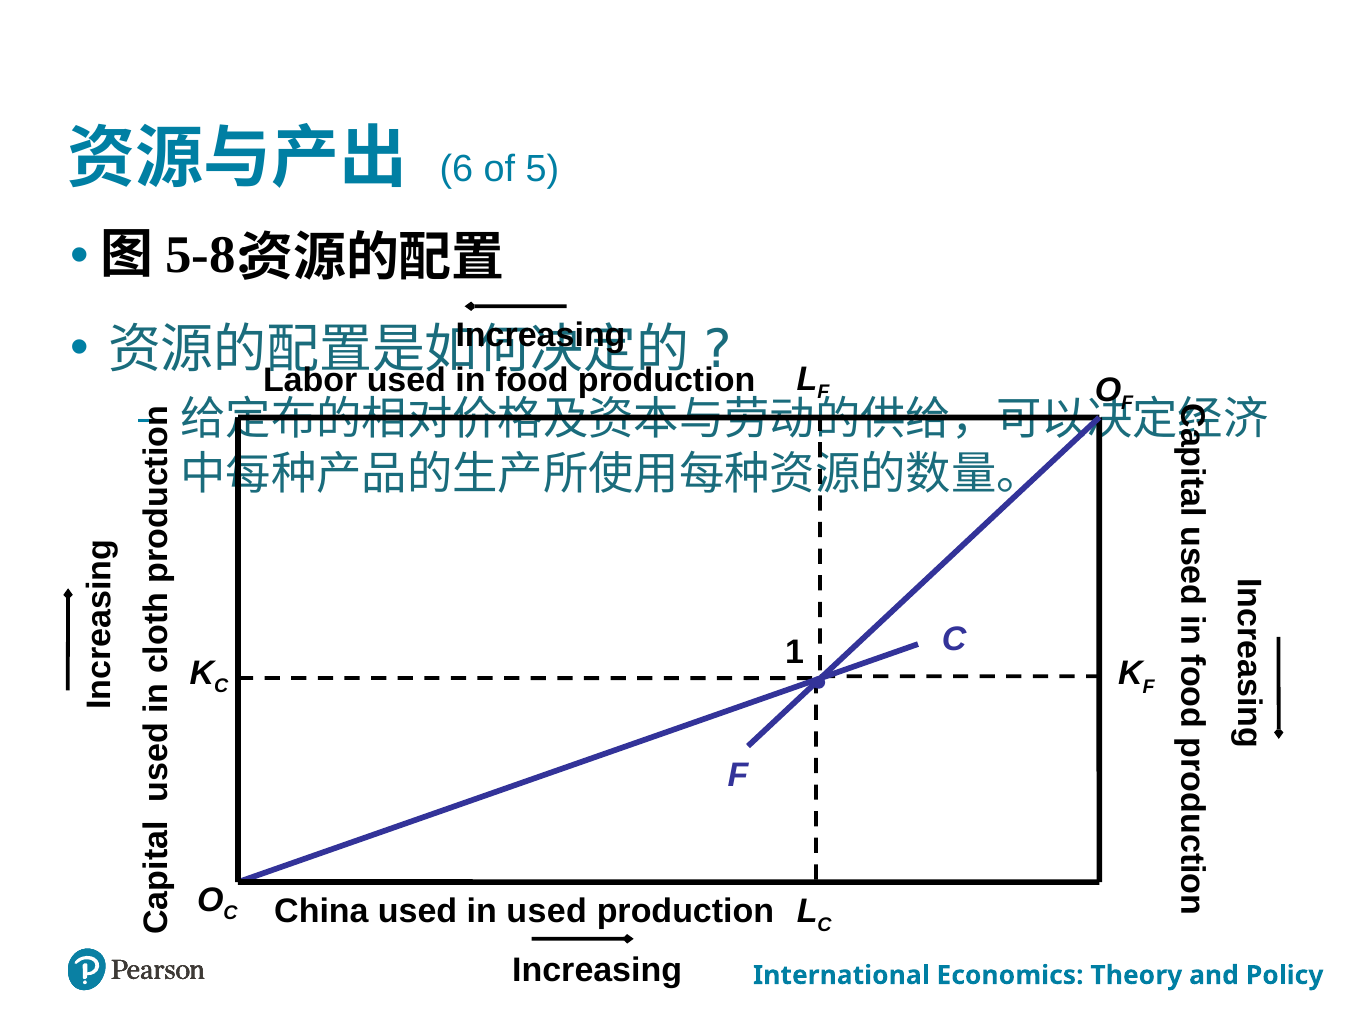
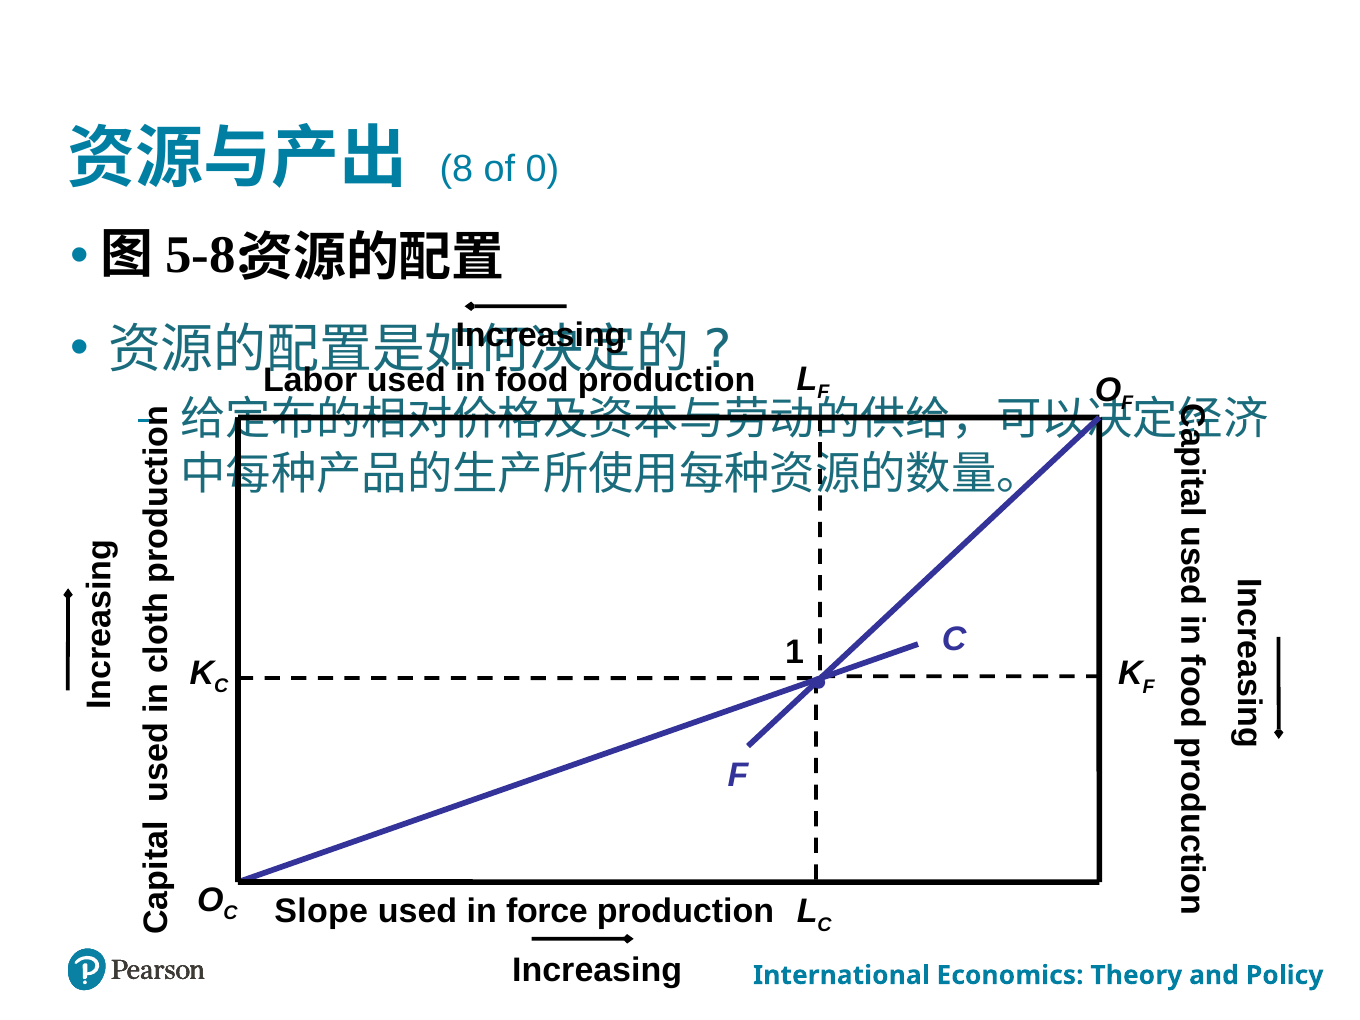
6: 6 -> 8
5: 5 -> 0
China: China -> Slope
in used: used -> force
